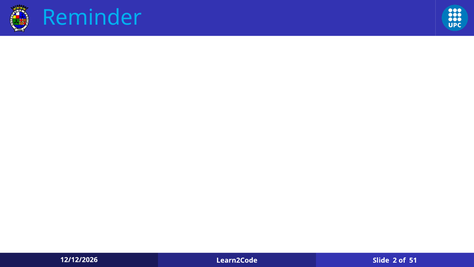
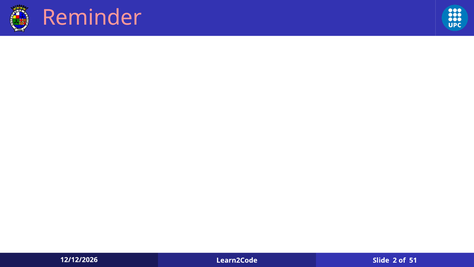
Reminder colour: light blue -> pink
